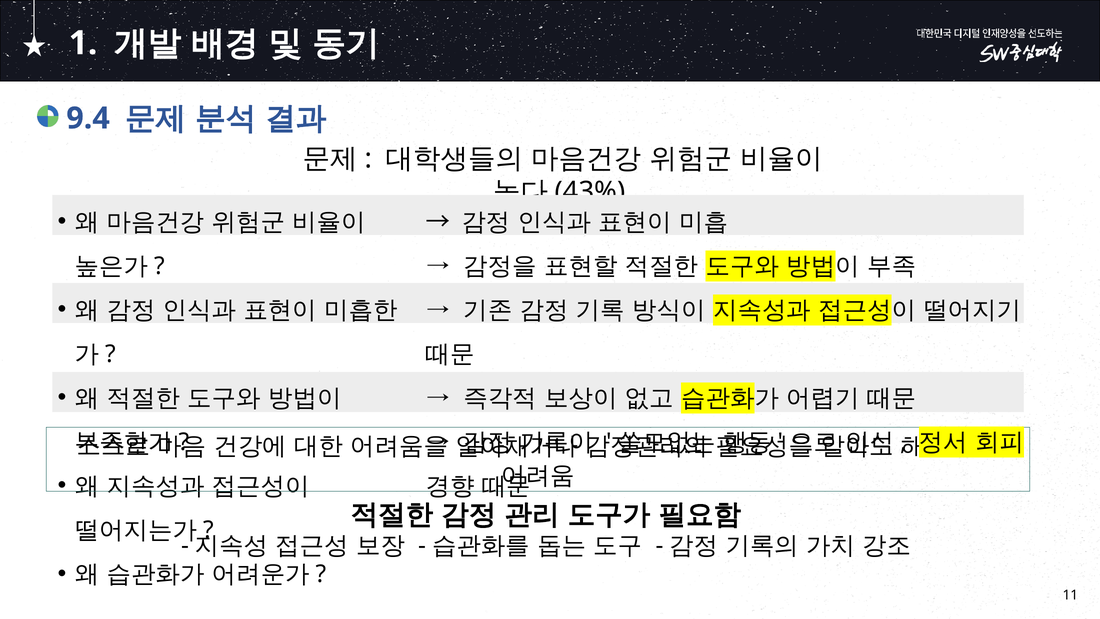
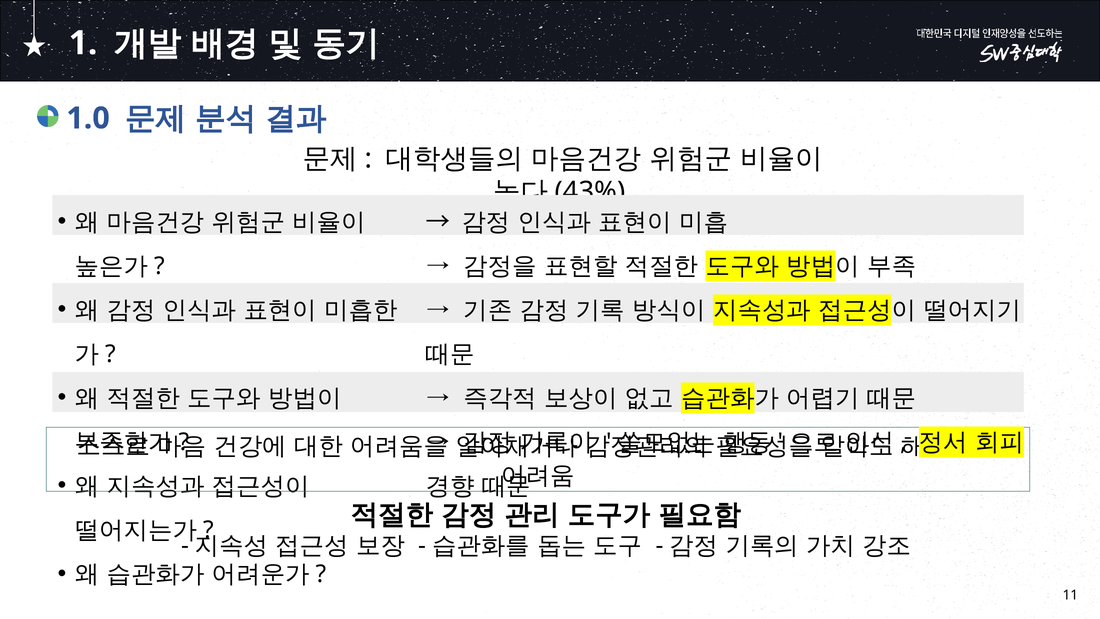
9.4: 9.4 -> 1.0
